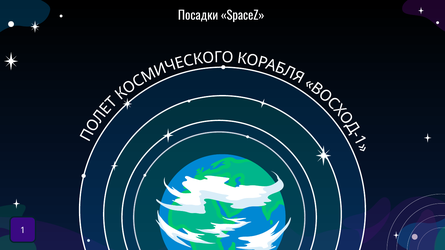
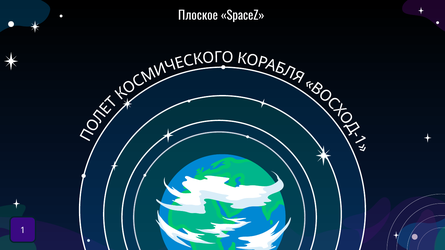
Посадки: Посадки -> Плоское
